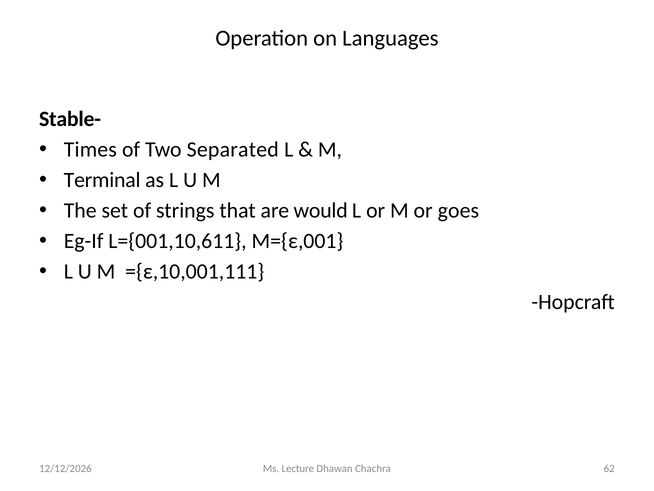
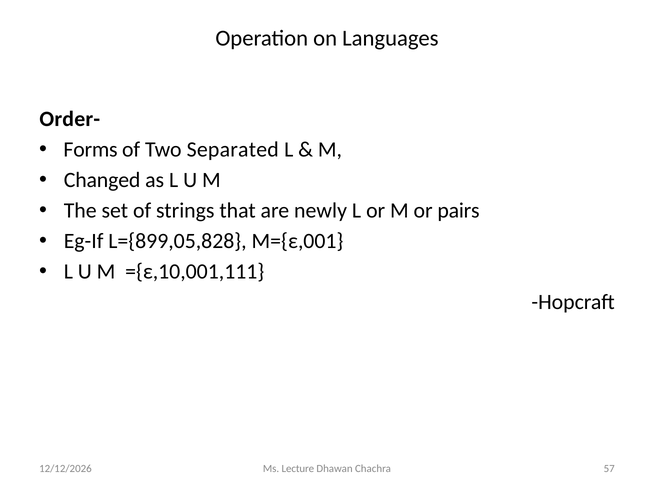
Stable-: Stable- -> Order-
Times: Times -> Forms
Terminal: Terminal -> Changed
would: would -> newly
goes: goes -> pairs
L={001,10,611: L={001,10,611 -> L={899,05,828
62: 62 -> 57
